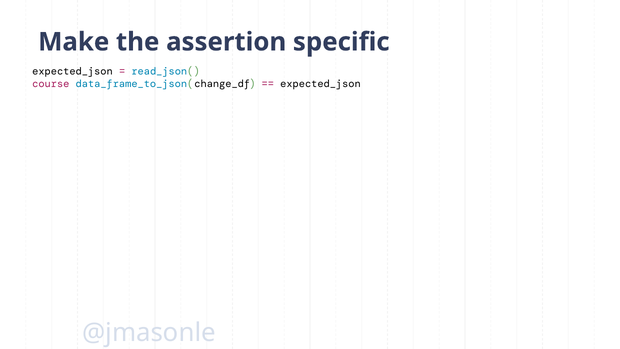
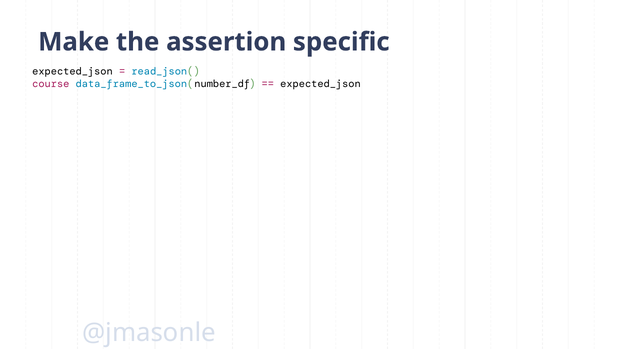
change_df: change_df -> number_df
